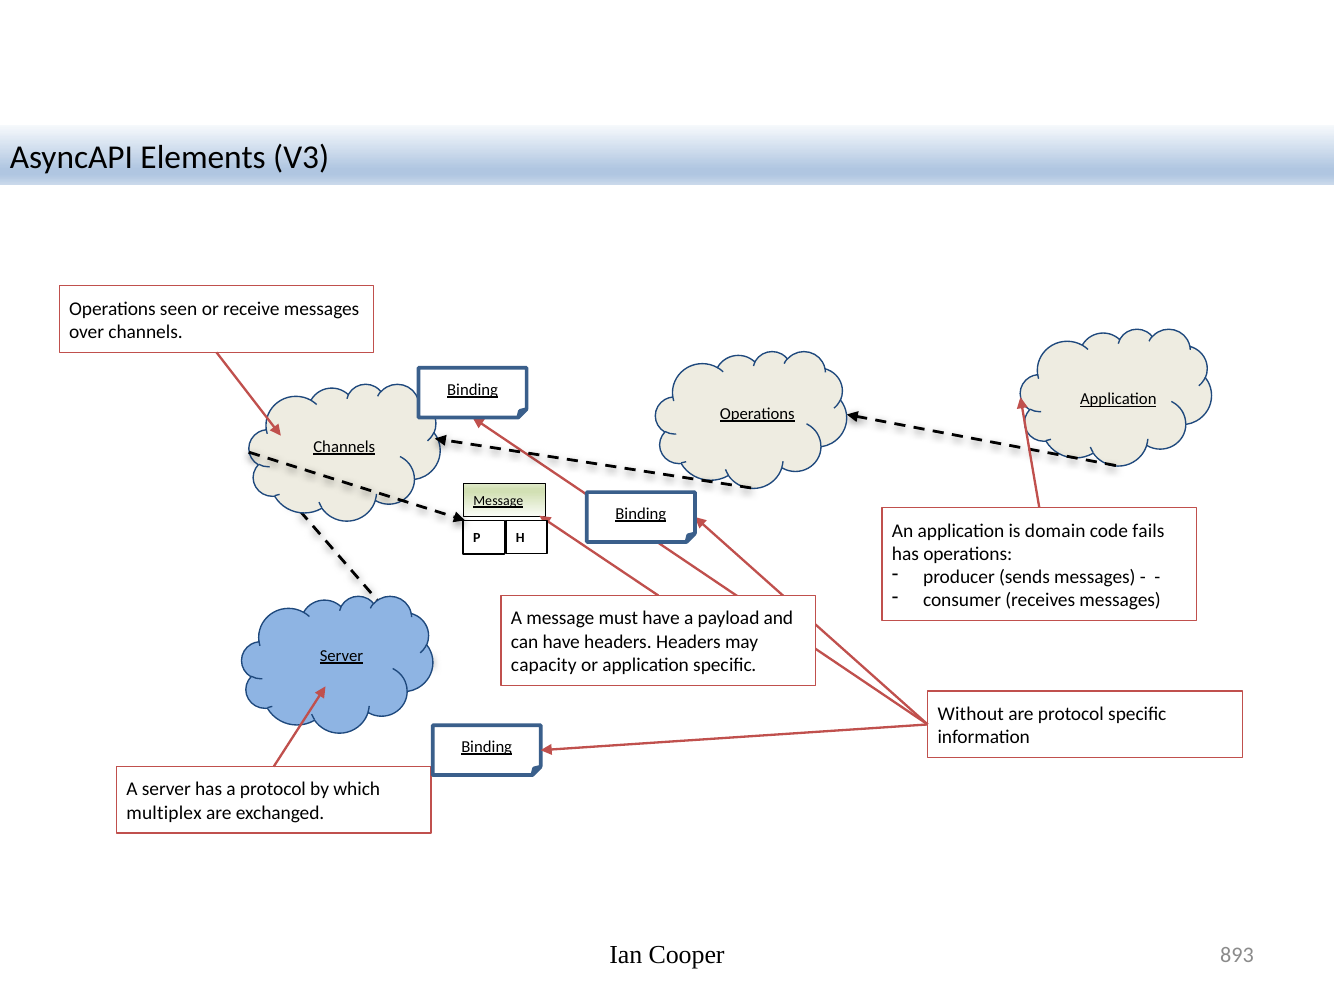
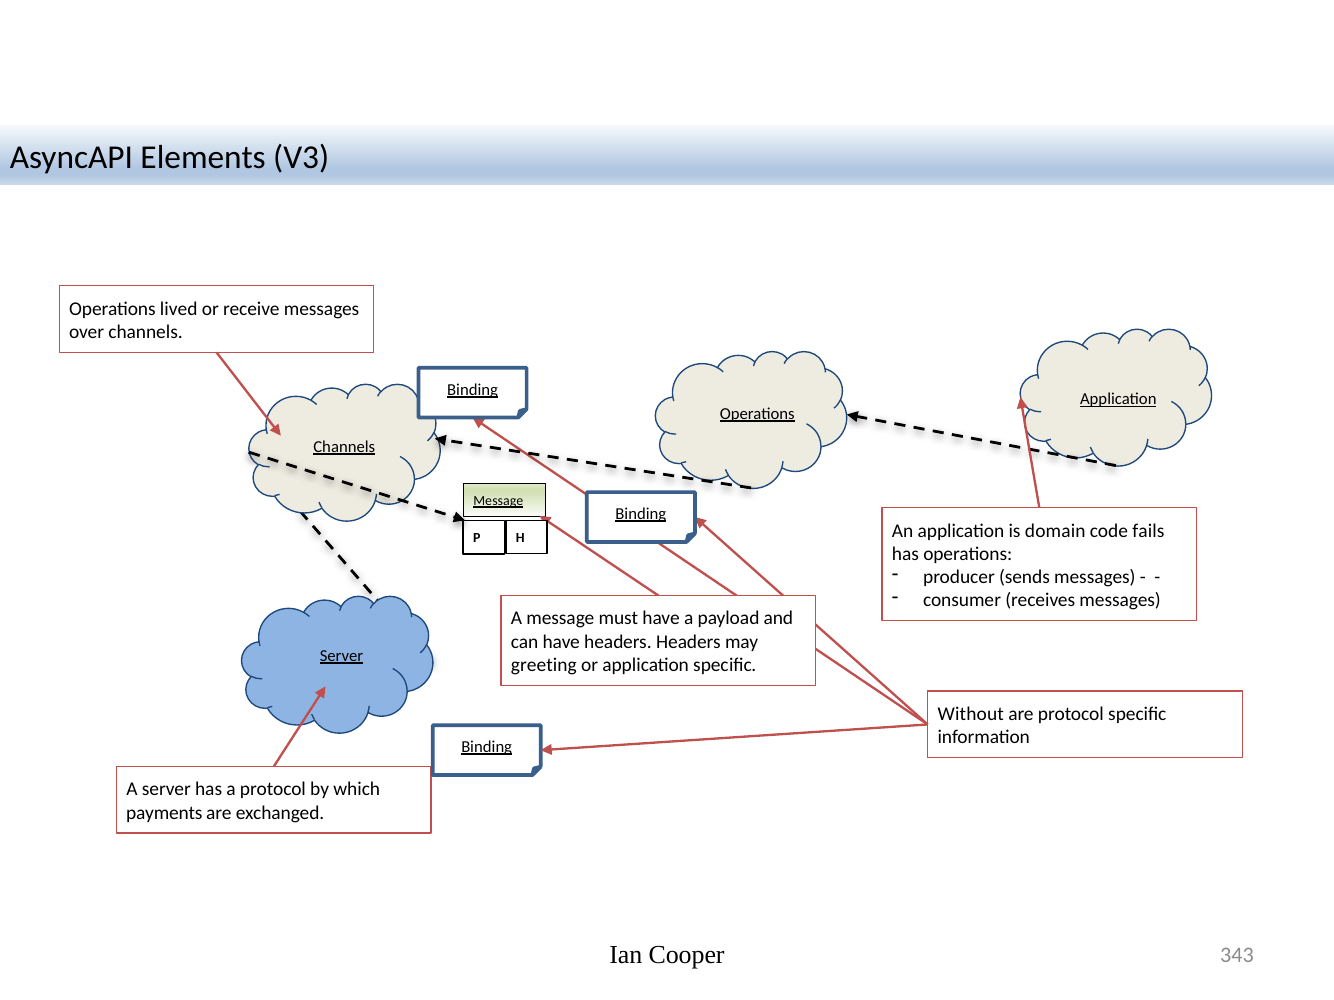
seen: seen -> lived
capacity: capacity -> greeting
multiplex: multiplex -> payments
893: 893 -> 343
